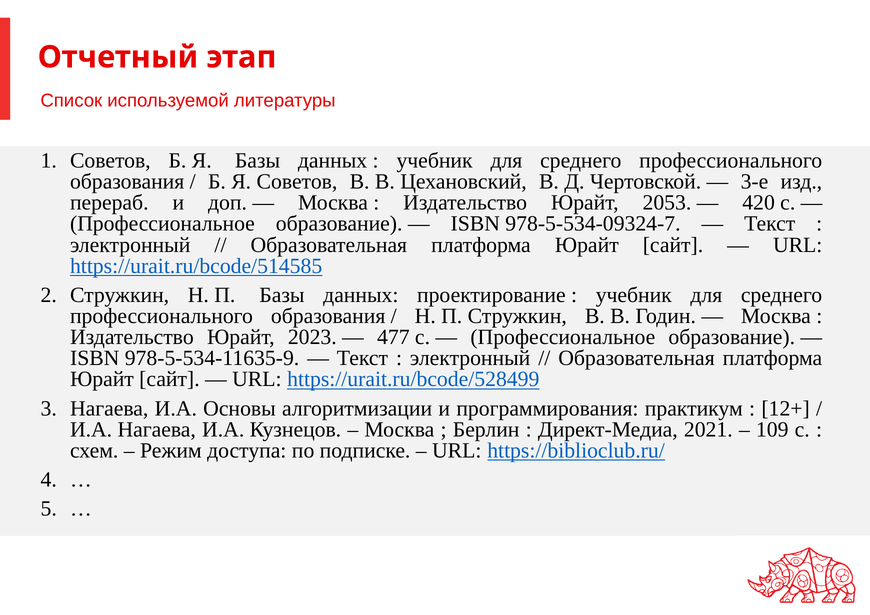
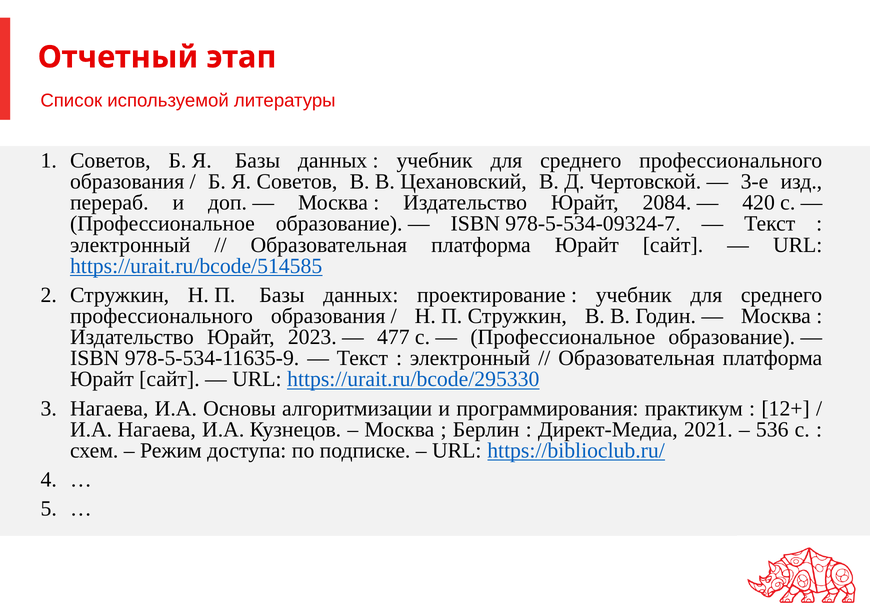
2053: 2053 -> 2084
https://urait.ru/bcode/528499: https://urait.ru/bcode/528499 -> https://urait.ru/bcode/295330
109: 109 -> 536
